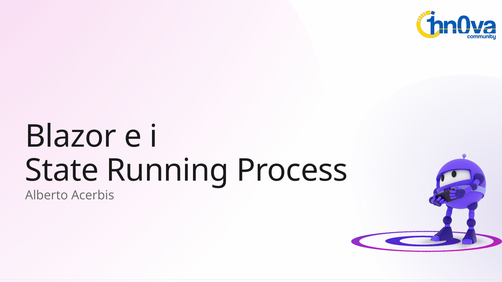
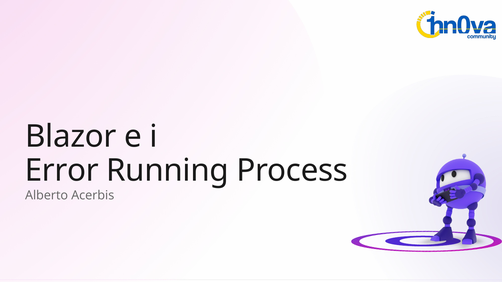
State: State -> Error
